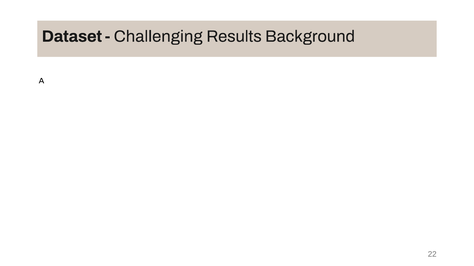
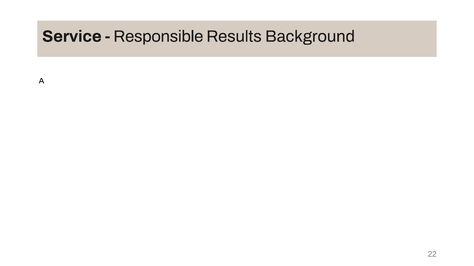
Dataset: Dataset -> Service
Challenging: Challenging -> Responsible
